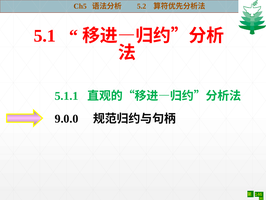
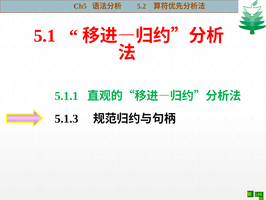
9.0.0: 9.0.0 -> 5.1.3
